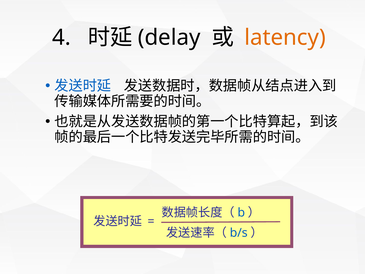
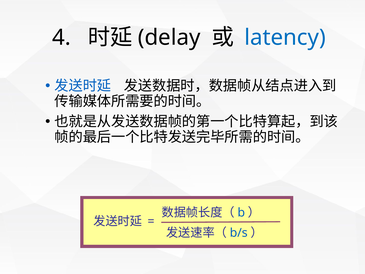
latency colour: orange -> blue
